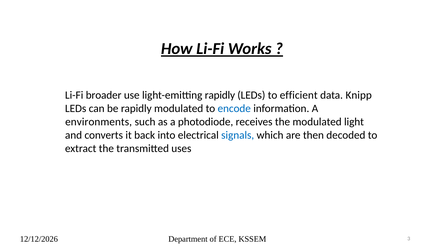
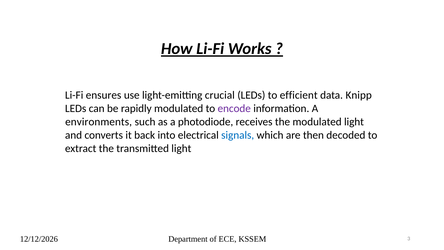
broader: broader -> ensures
light-emitting rapidly: rapidly -> crucial
encode colour: blue -> purple
transmitted uses: uses -> light
